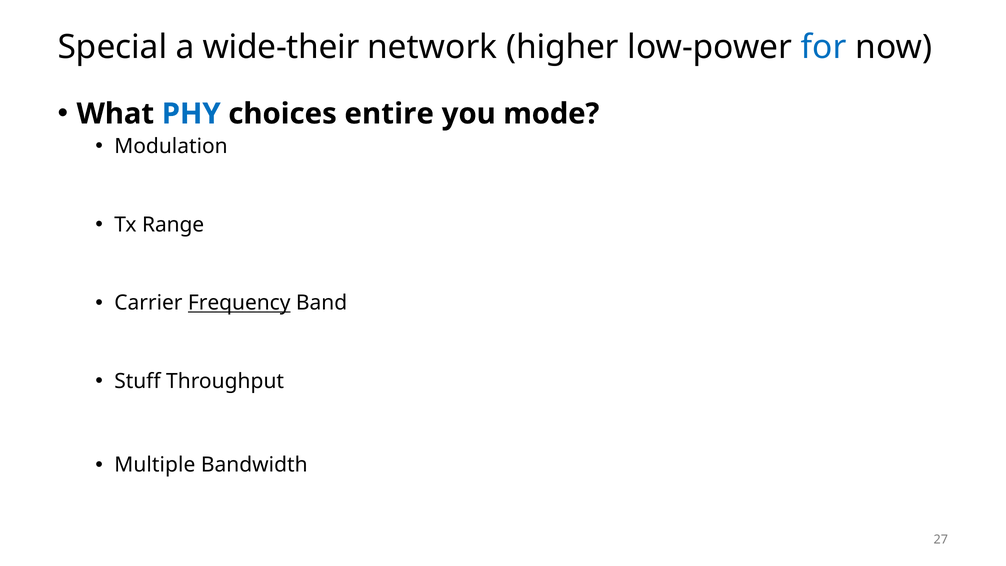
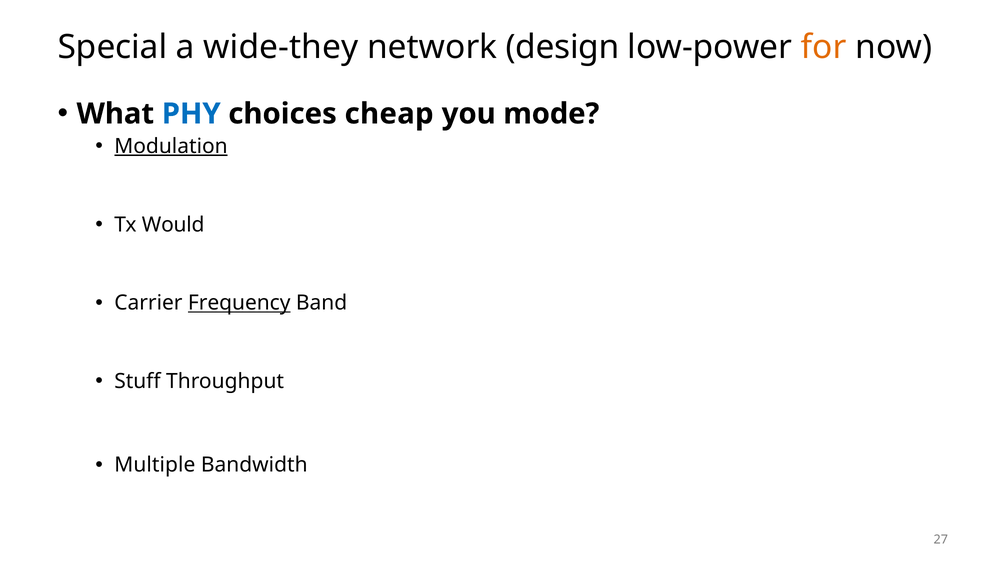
wide-their: wide-their -> wide-they
higher: higher -> design
for colour: blue -> orange
entire: entire -> cheap
Modulation underline: none -> present
Range: Range -> Would
